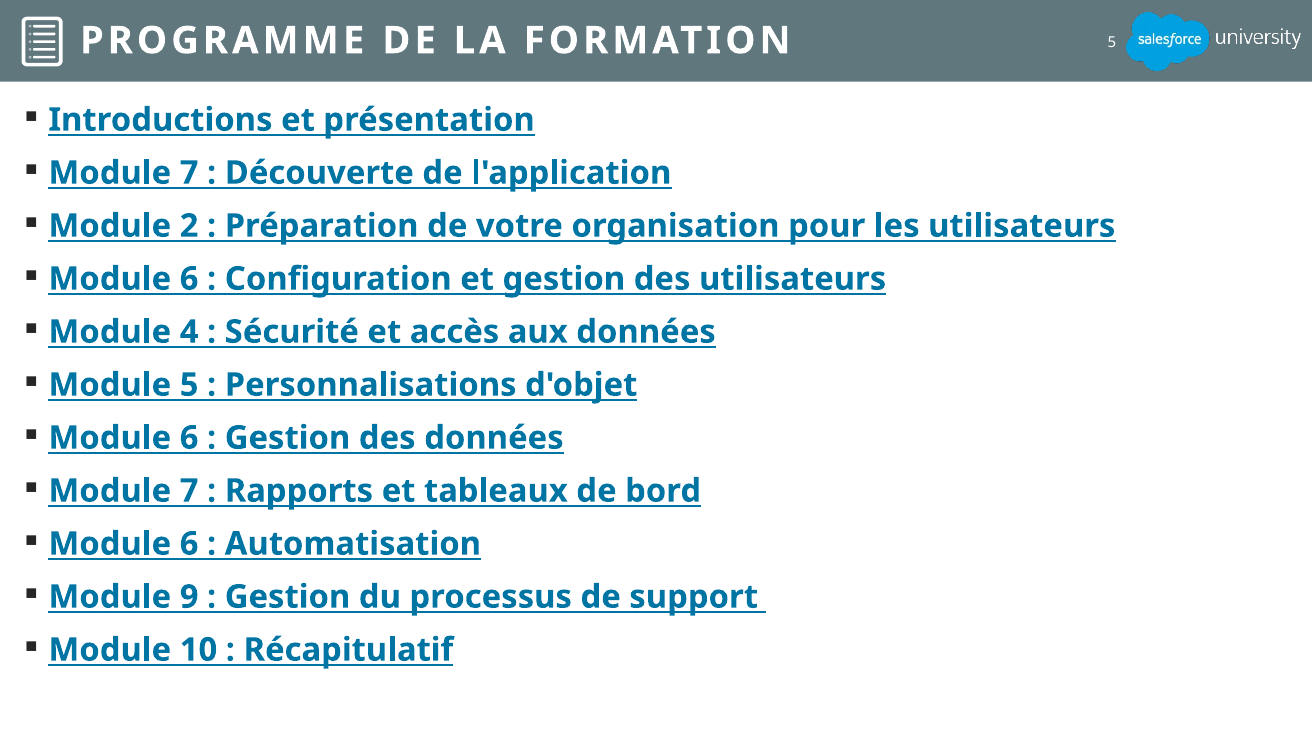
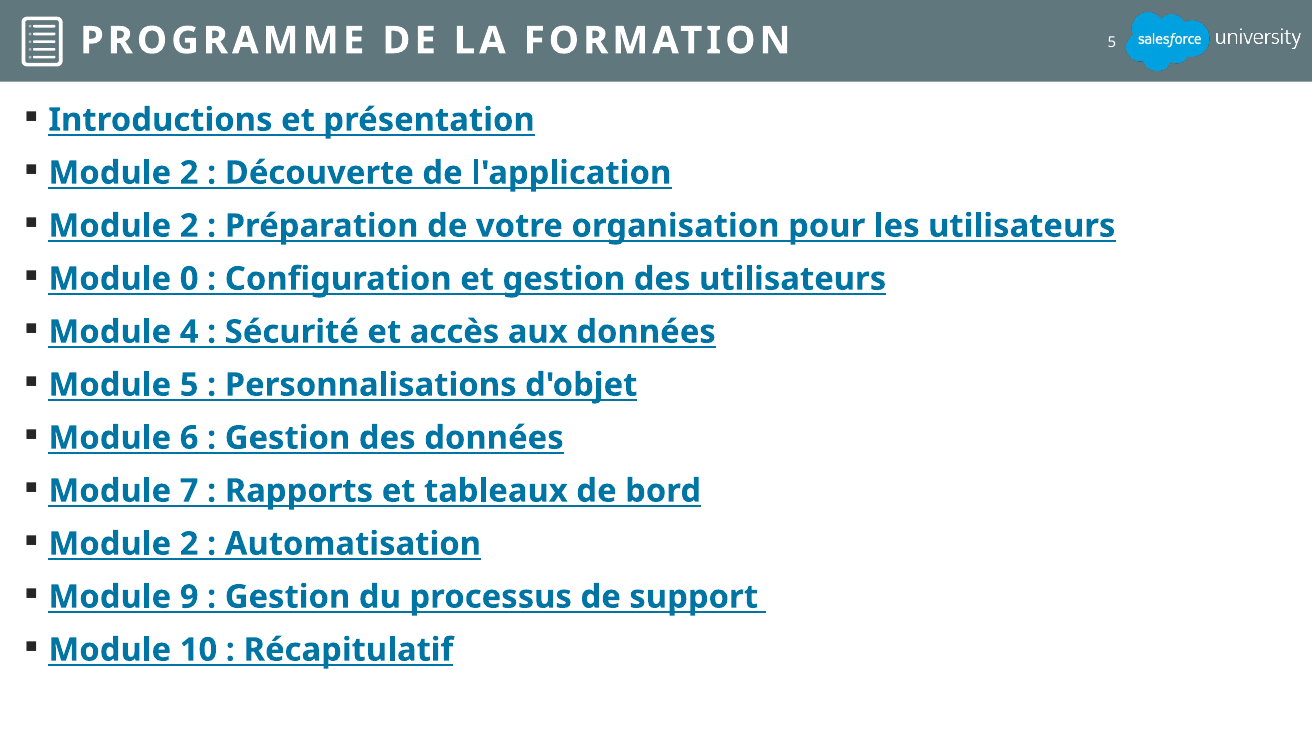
7 at (189, 173): 7 -> 2
6 at (189, 279): 6 -> 0
6 at (189, 544): 6 -> 2
